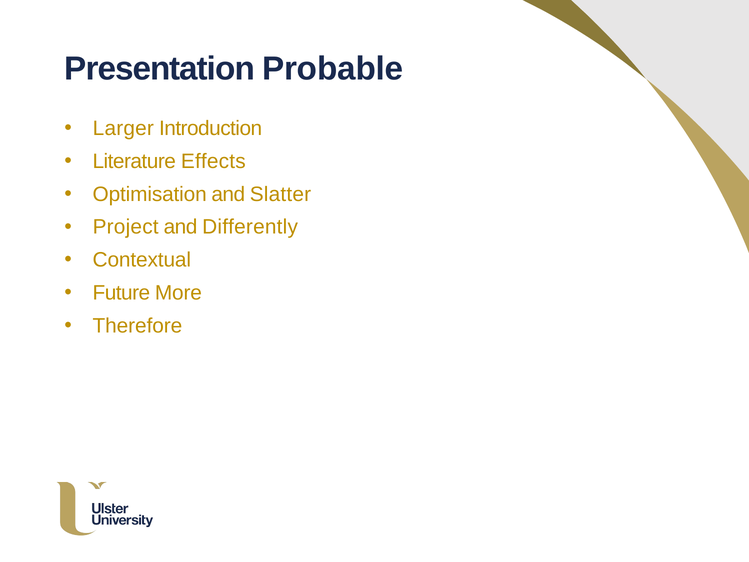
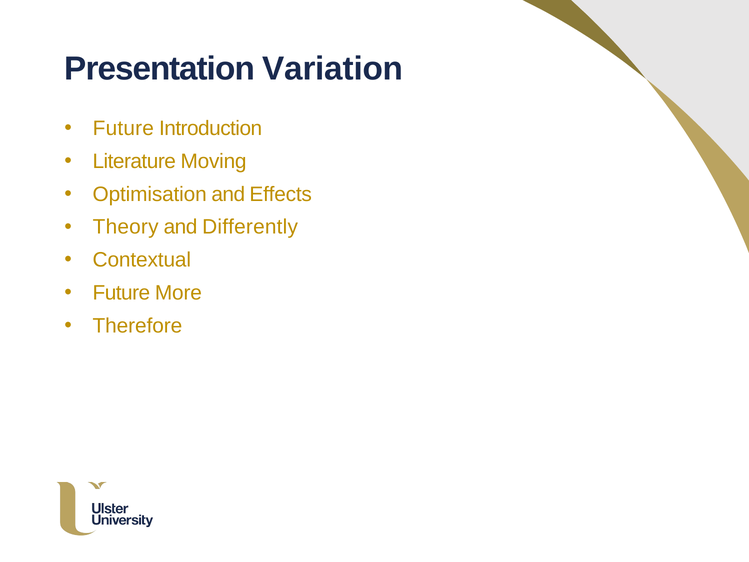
Probable: Probable -> Variation
Larger at (123, 128): Larger -> Future
Effects: Effects -> Moving
Slatter: Slatter -> Effects
Project: Project -> Theory
